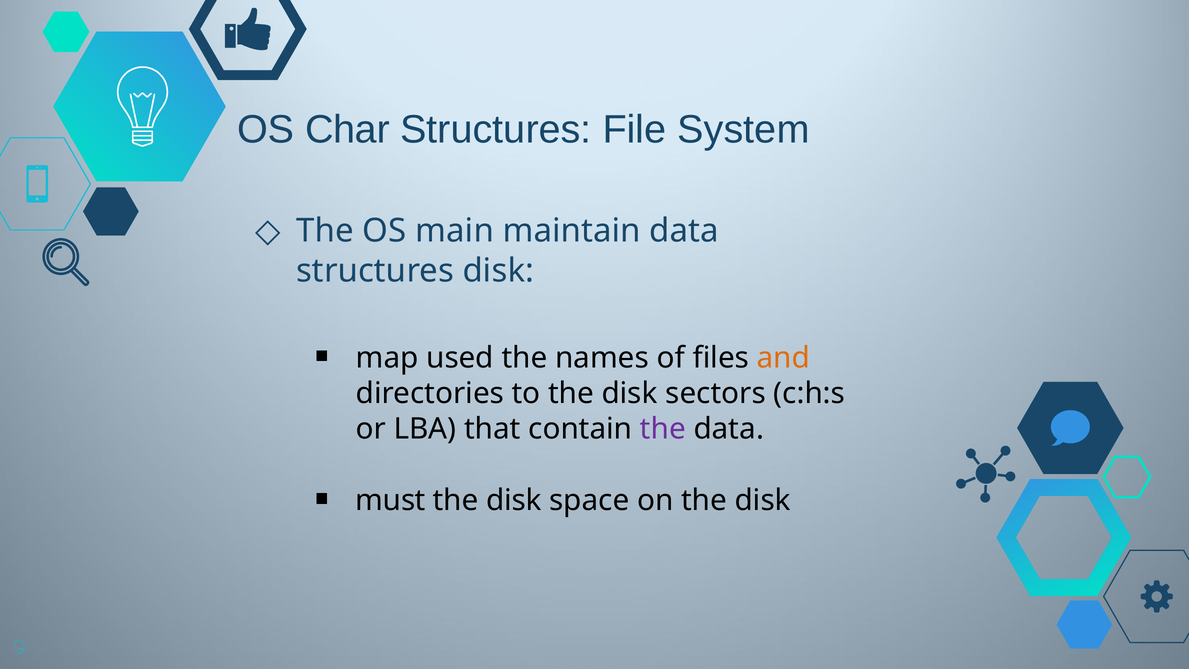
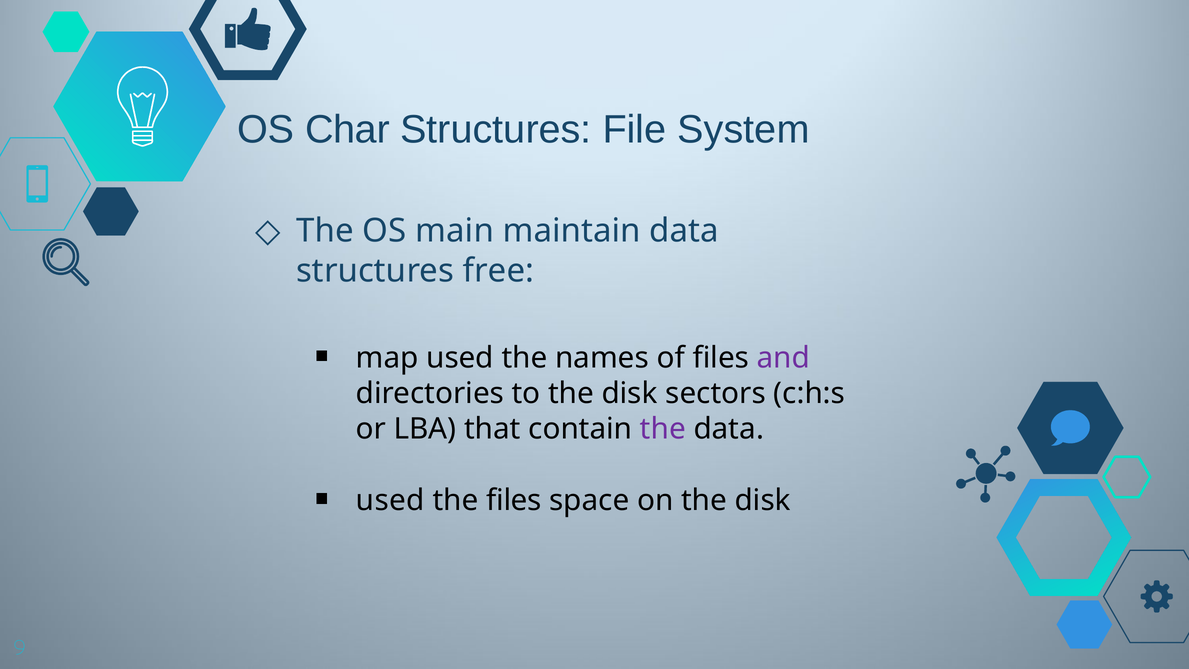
structures disk: disk -> free
and colour: orange -> purple
must at (391, 500): must -> used
disk at (514, 500): disk -> files
